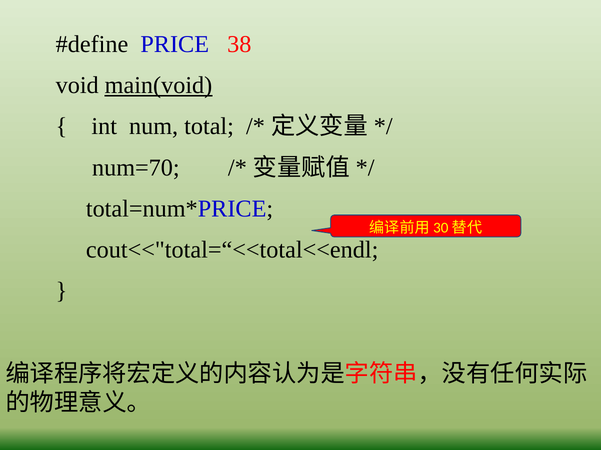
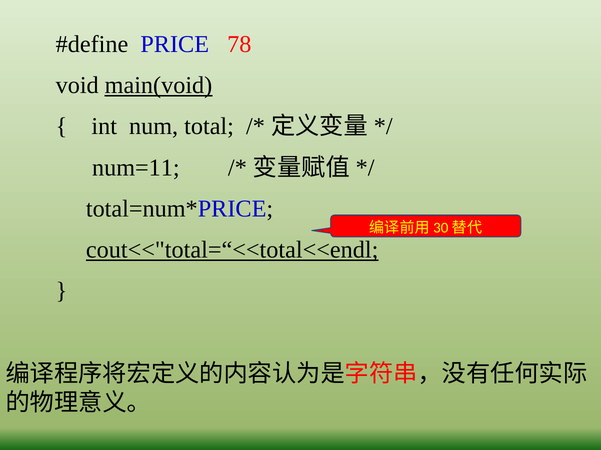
38: 38 -> 78
num=70: num=70 -> num=11
cout<<"total=“<<total<<endl underline: none -> present
